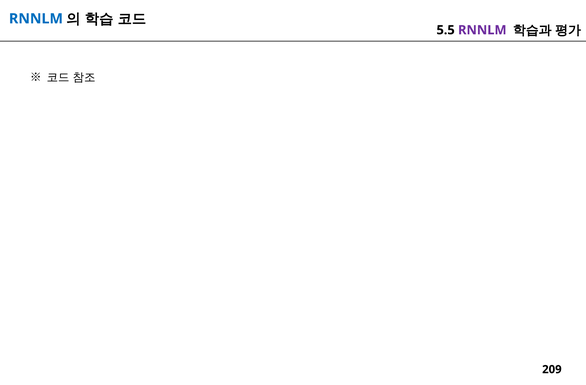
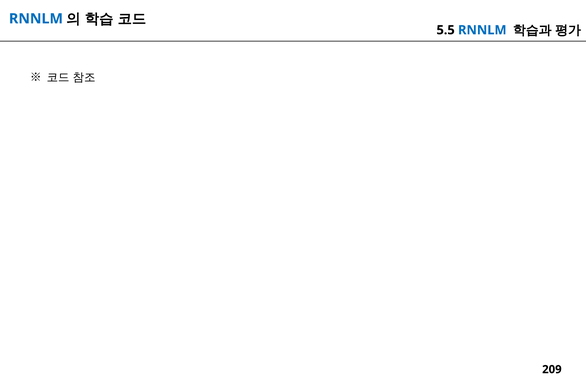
RNNLM at (482, 30) colour: purple -> blue
